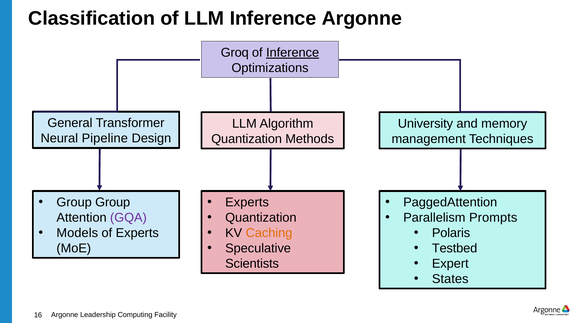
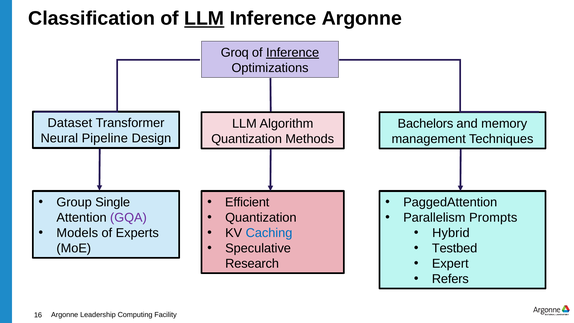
LLM at (204, 19) underline: none -> present
General: General -> Dataset
University: University -> Bachelors
Group Group: Group -> Single
Experts at (247, 202): Experts -> Efficient
Caching colour: orange -> blue
Polaris: Polaris -> Hybrid
Scientists: Scientists -> Research
States: States -> Refers
